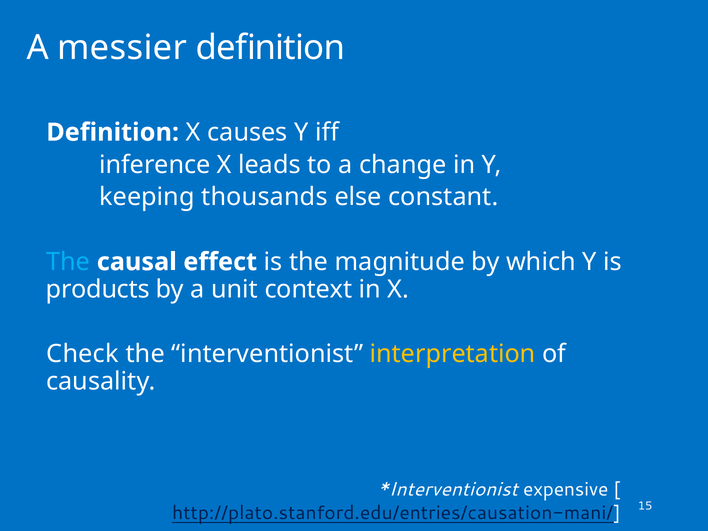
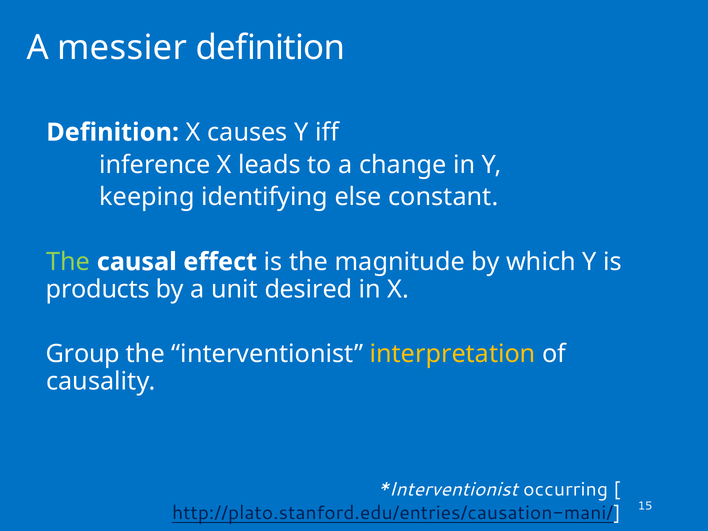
thousands: thousands -> identifying
The at (68, 262) colour: light blue -> light green
context: context -> desired
Check: Check -> Group
expensive: expensive -> occurring
